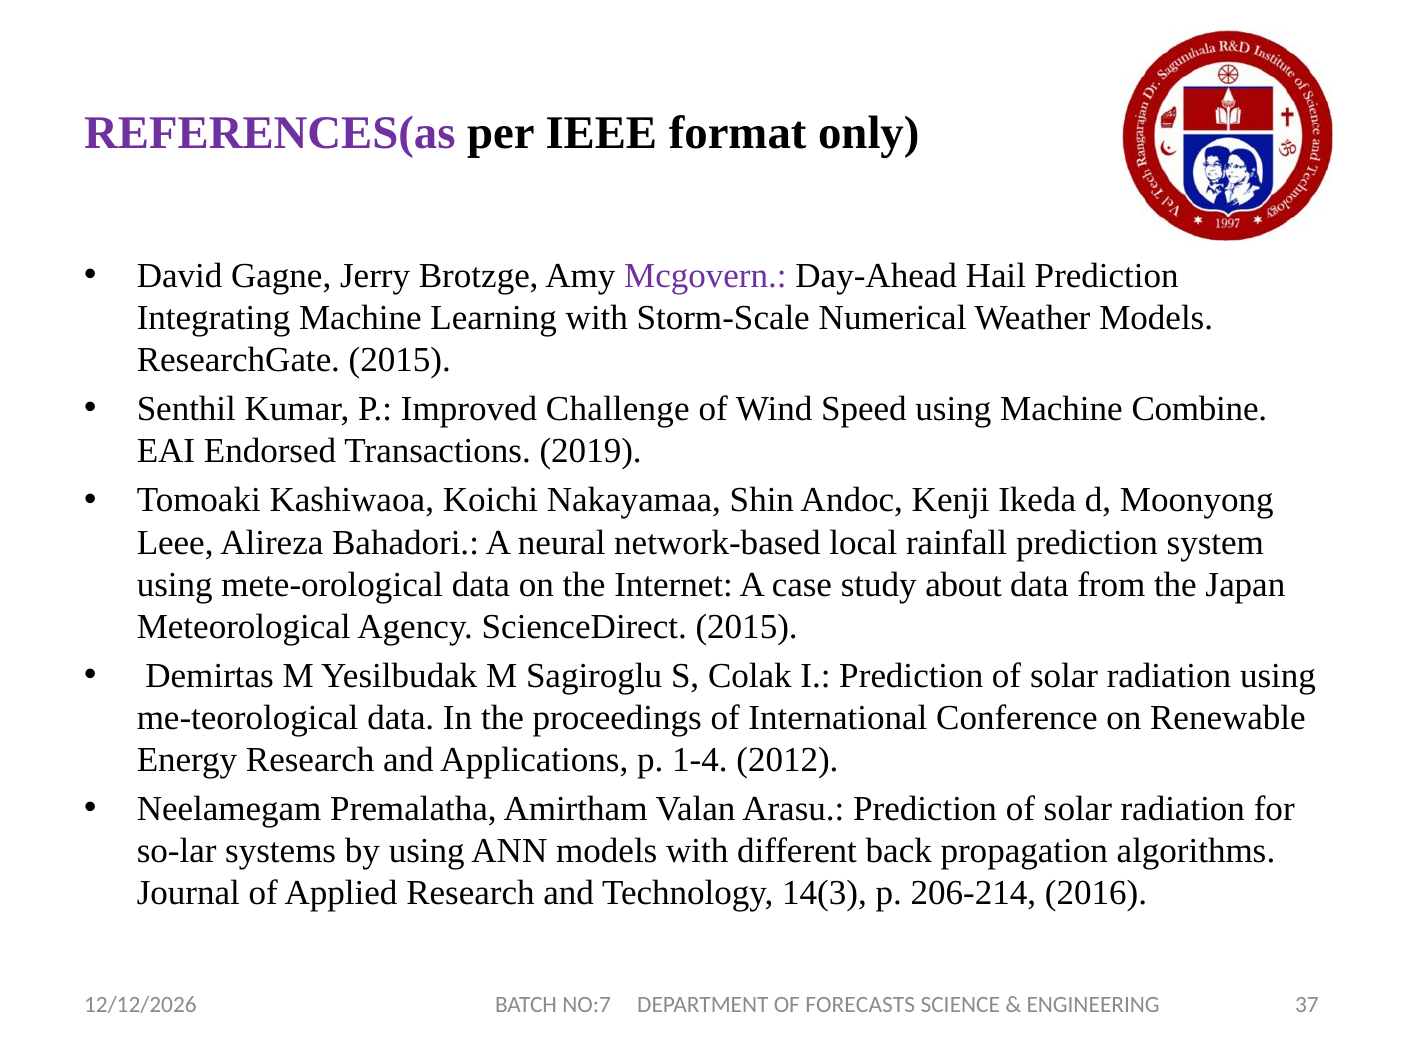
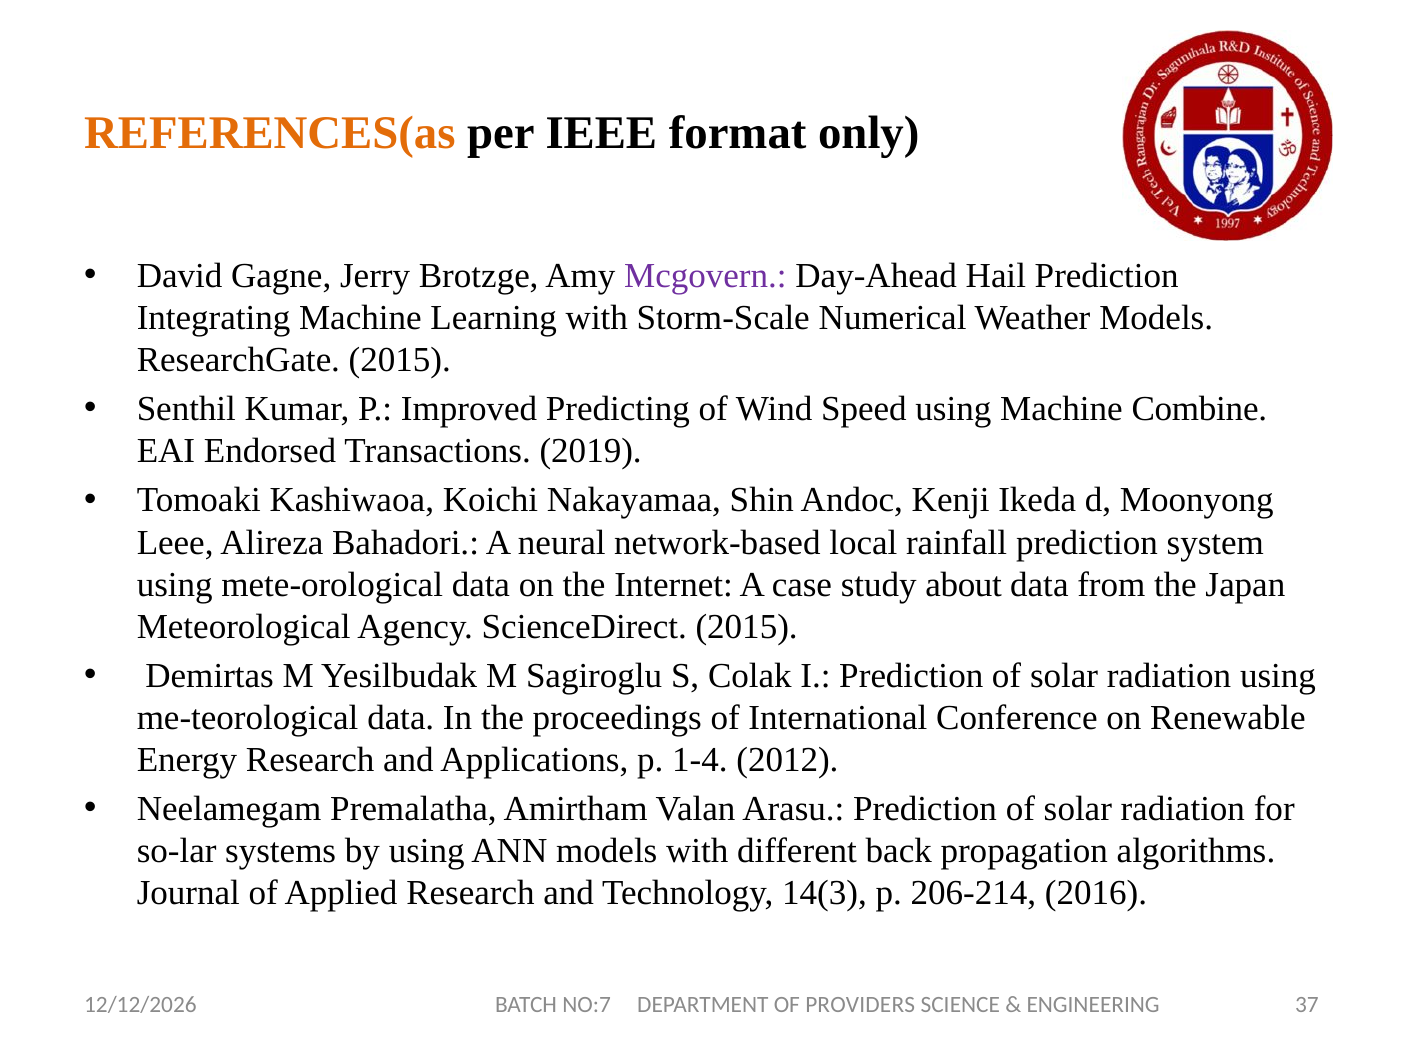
REFERENCES(as colour: purple -> orange
Challenge: Challenge -> Predicting
FORECASTS: FORECASTS -> PROVIDERS
